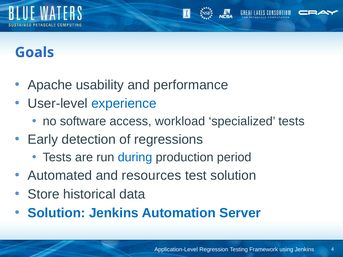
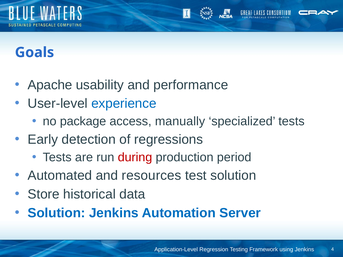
software: software -> package
workload: workload -> manually
during colour: blue -> red
